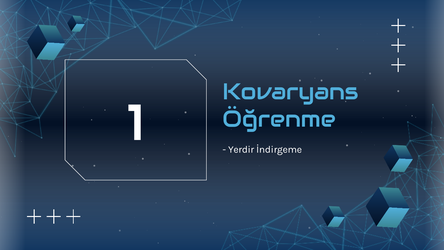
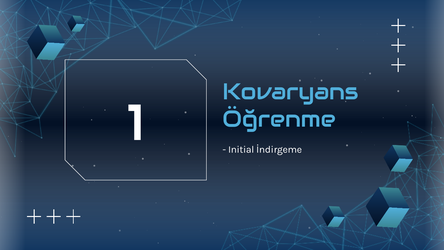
Yerdir: Yerdir -> Initial
